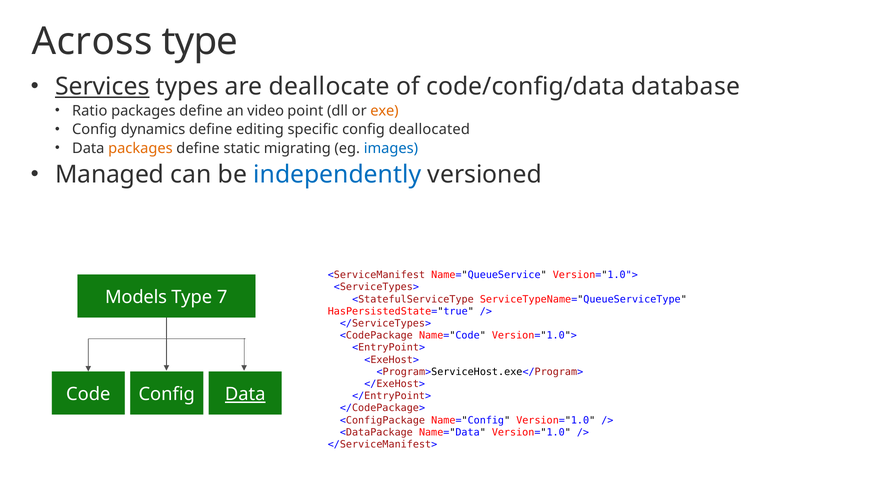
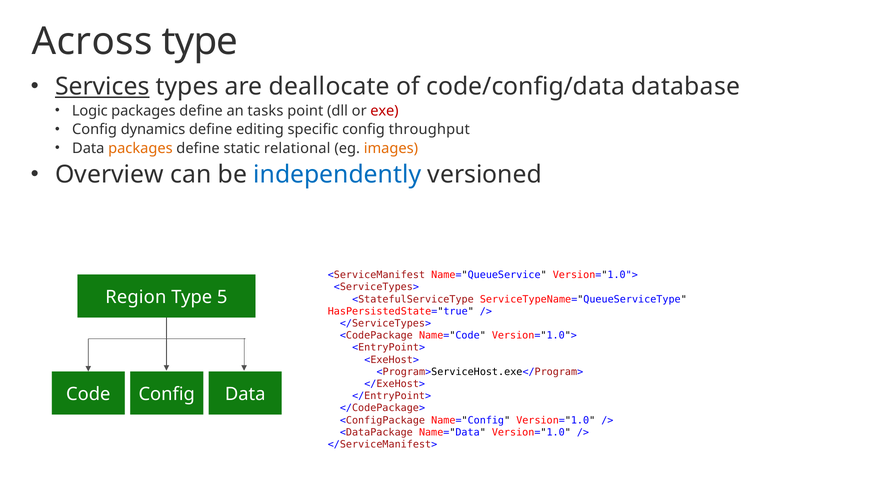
Ratio: Ratio -> Logic
video: video -> tasks
exe colour: orange -> red
deallocated: deallocated -> throughput
migrating: migrating -> relational
images colour: blue -> orange
Managed: Managed -> Overview
Models: Models -> Region
7: 7 -> 5
Data at (245, 394) underline: present -> none
